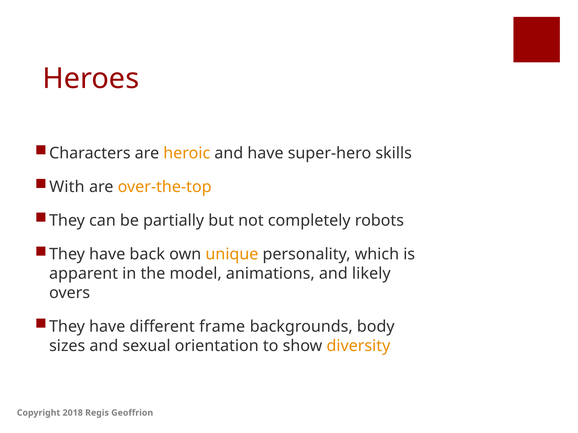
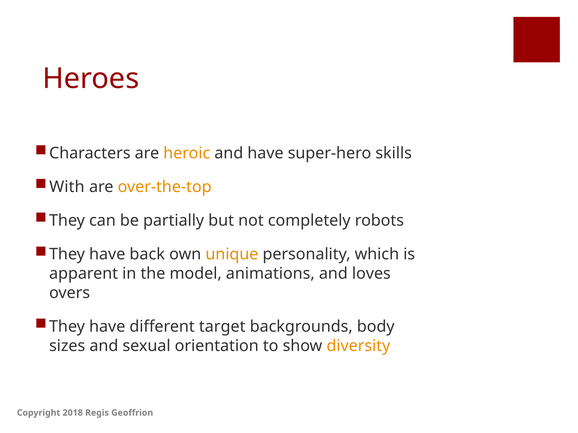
likely: likely -> loves
frame: frame -> target
